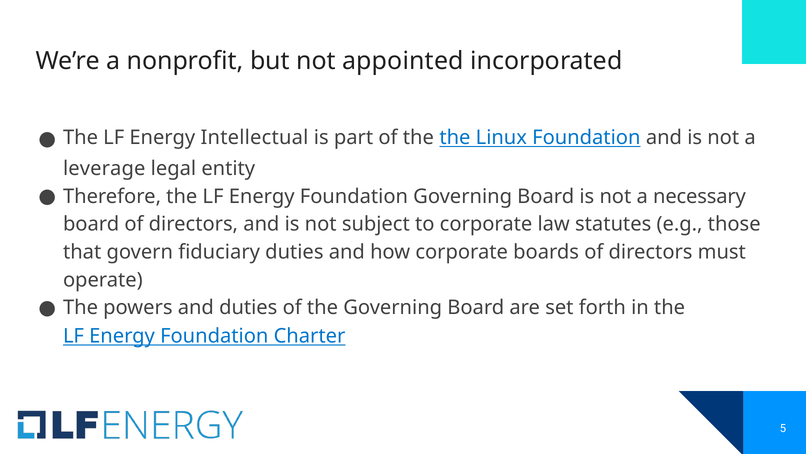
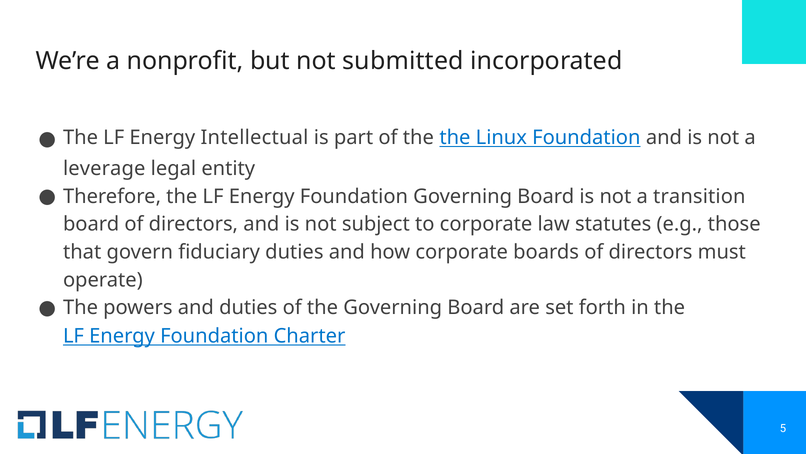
appointed: appointed -> submitted
necessary: necessary -> transition
